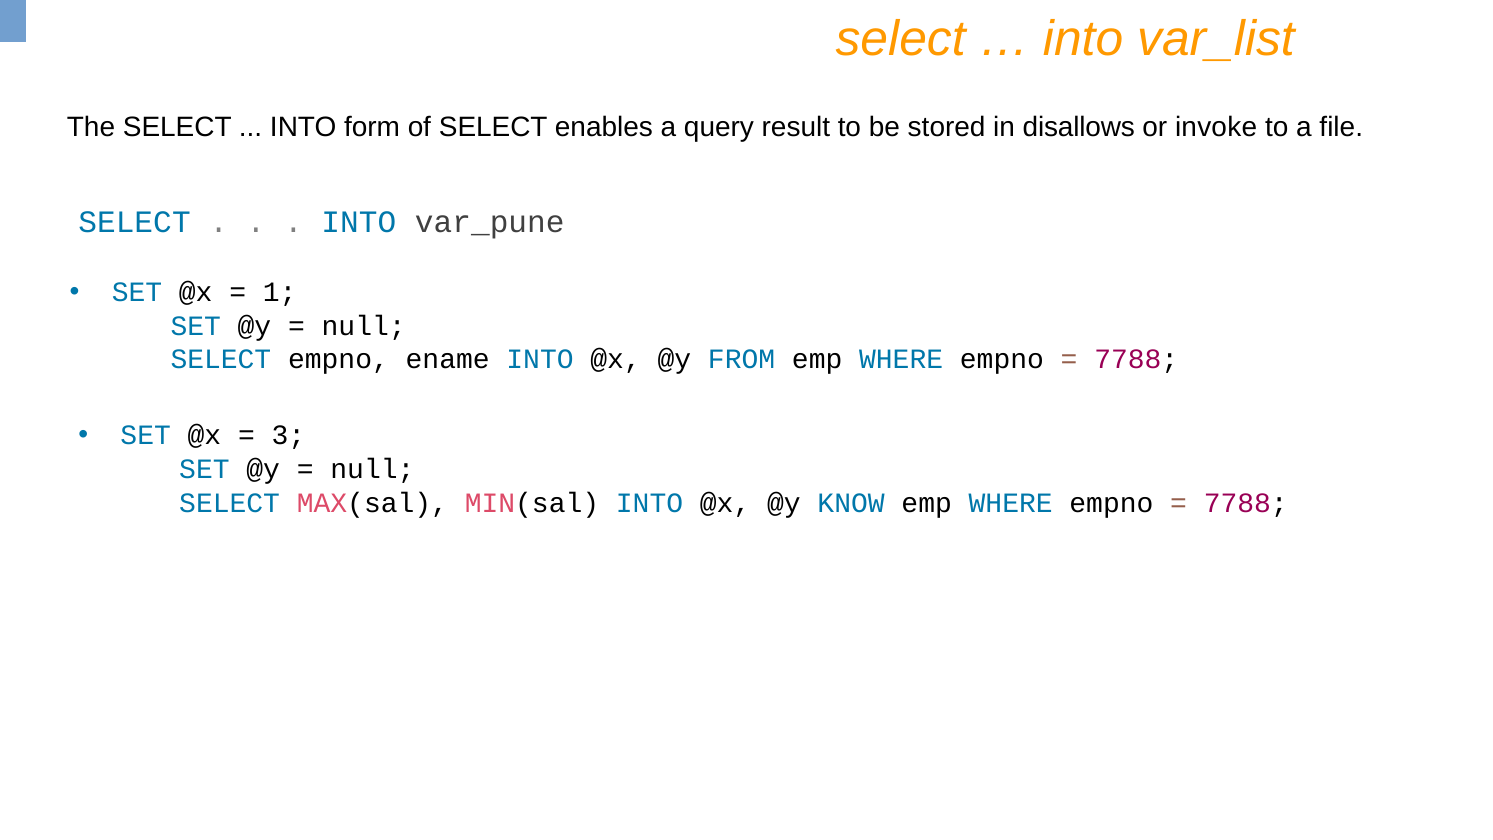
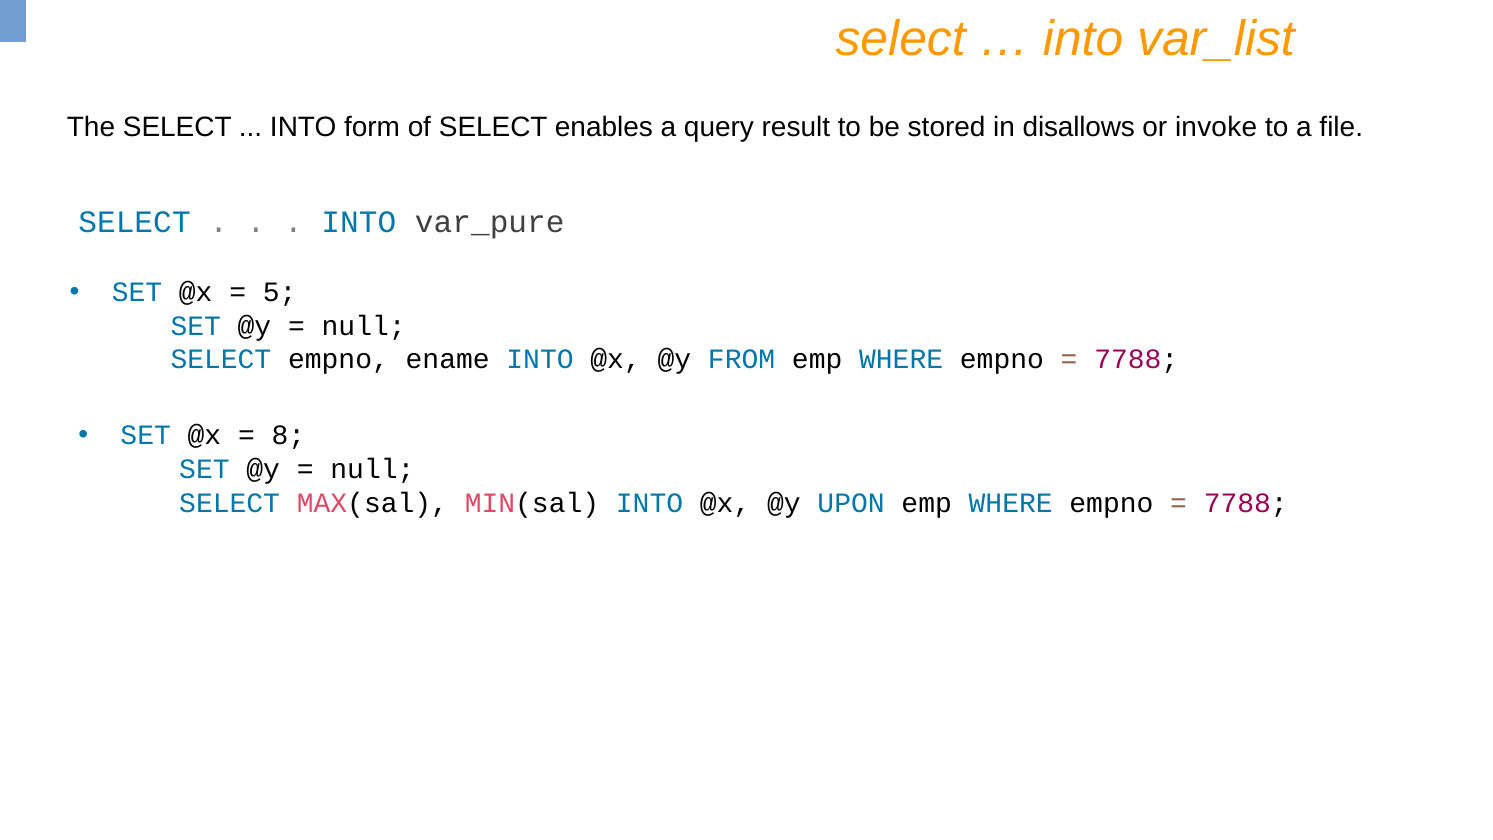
var_pune: var_pune -> var_pure
1: 1 -> 5
3: 3 -> 8
KNOW: KNOW -> UPON
